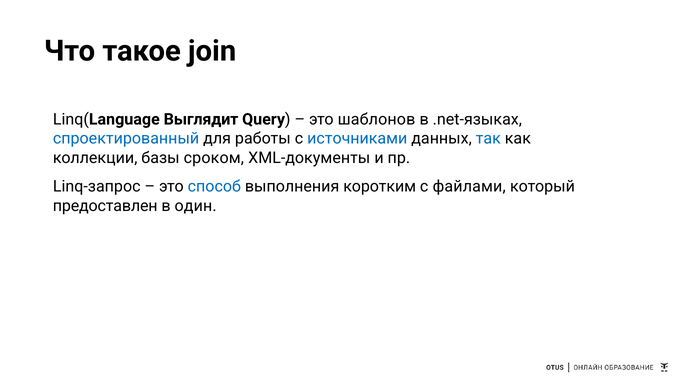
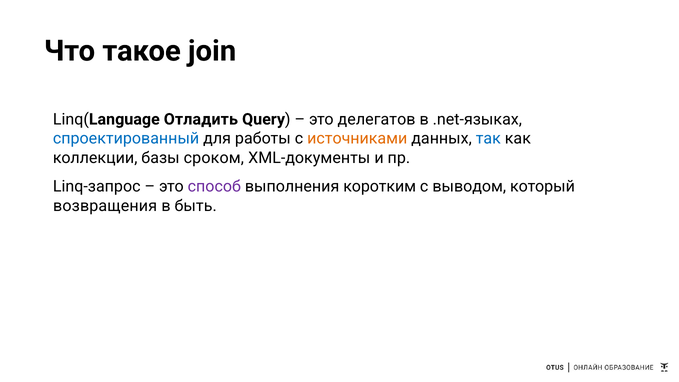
Выглядит: Выглядит -> Отладить
шаблонов: шаблонов -> делегатов
источниками colour: blue -> orange
способ colour: blue -> purple
файлами: файлами -> выводом
предоставлен: предоставлен -> возвращения
один: один -> быть
